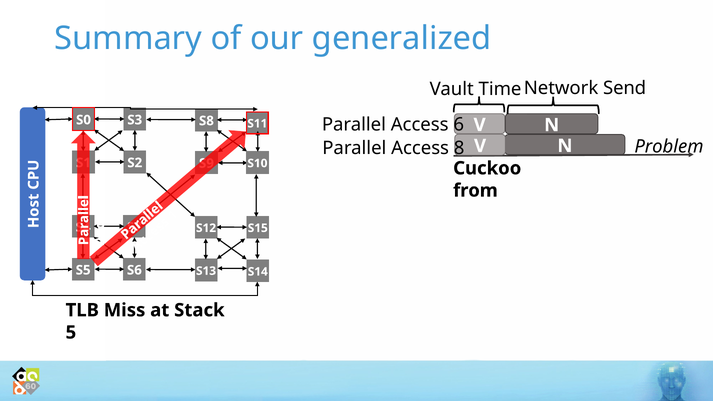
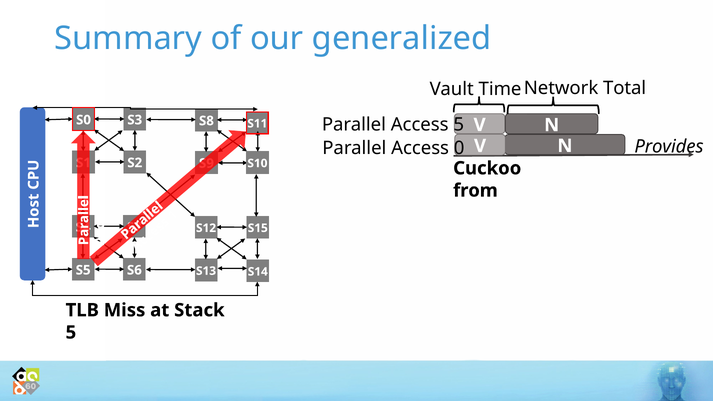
Send: Send -> Total
Access 6: 6 -> 5
Problem: Problem -> Provides
8: 8 -> 0
